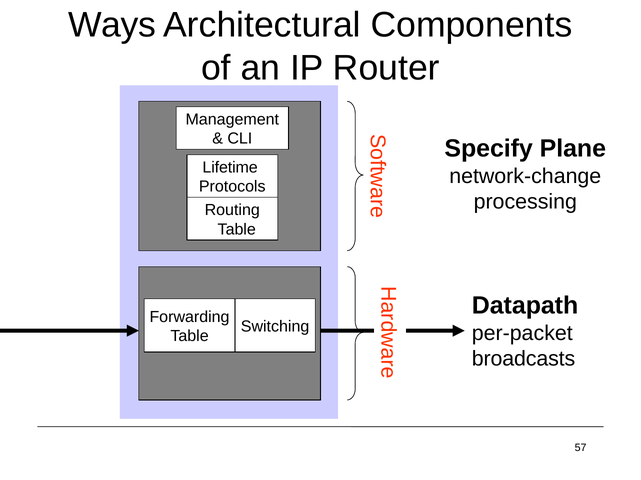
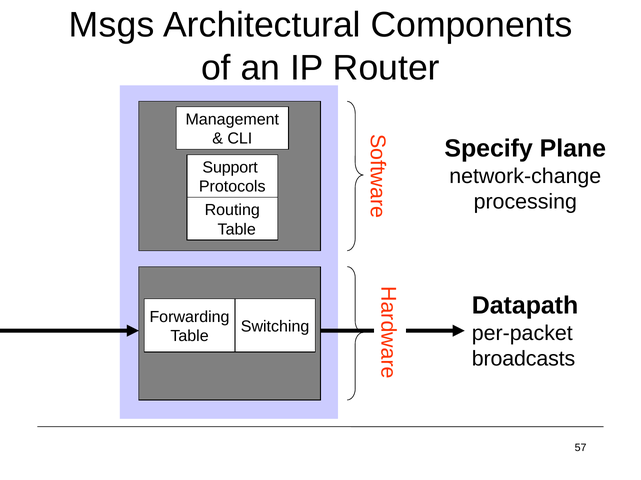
Ways: Ways -> Msgs
Lifetime: Lifetime -> Support
